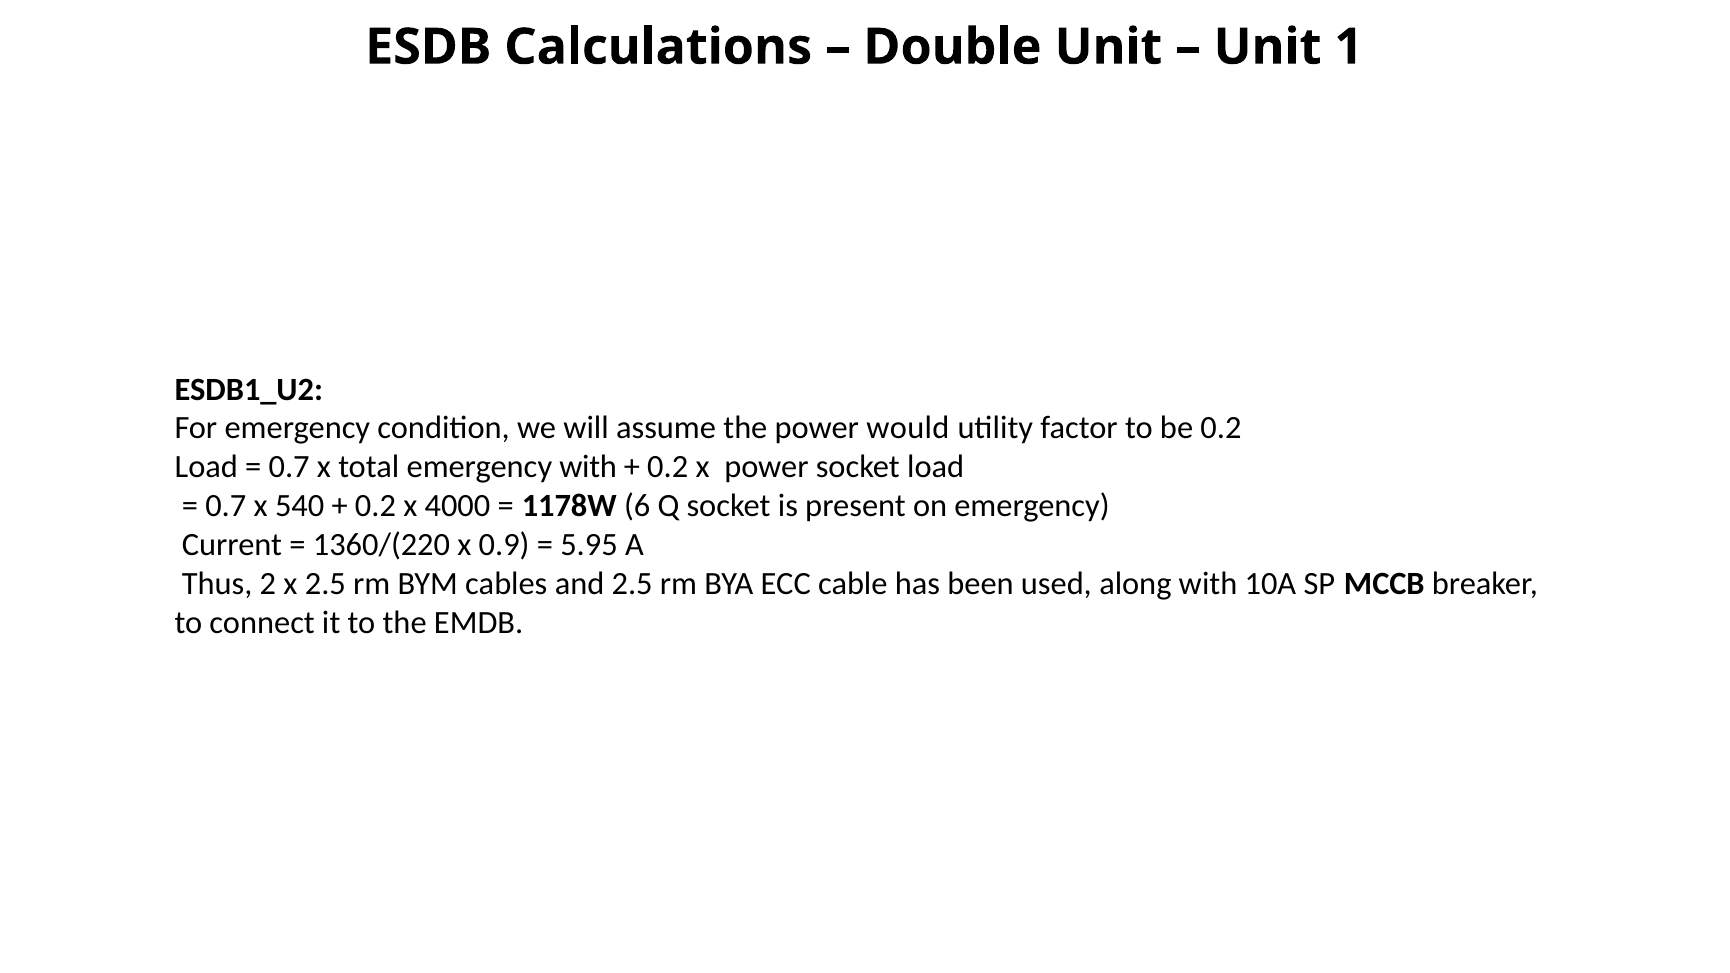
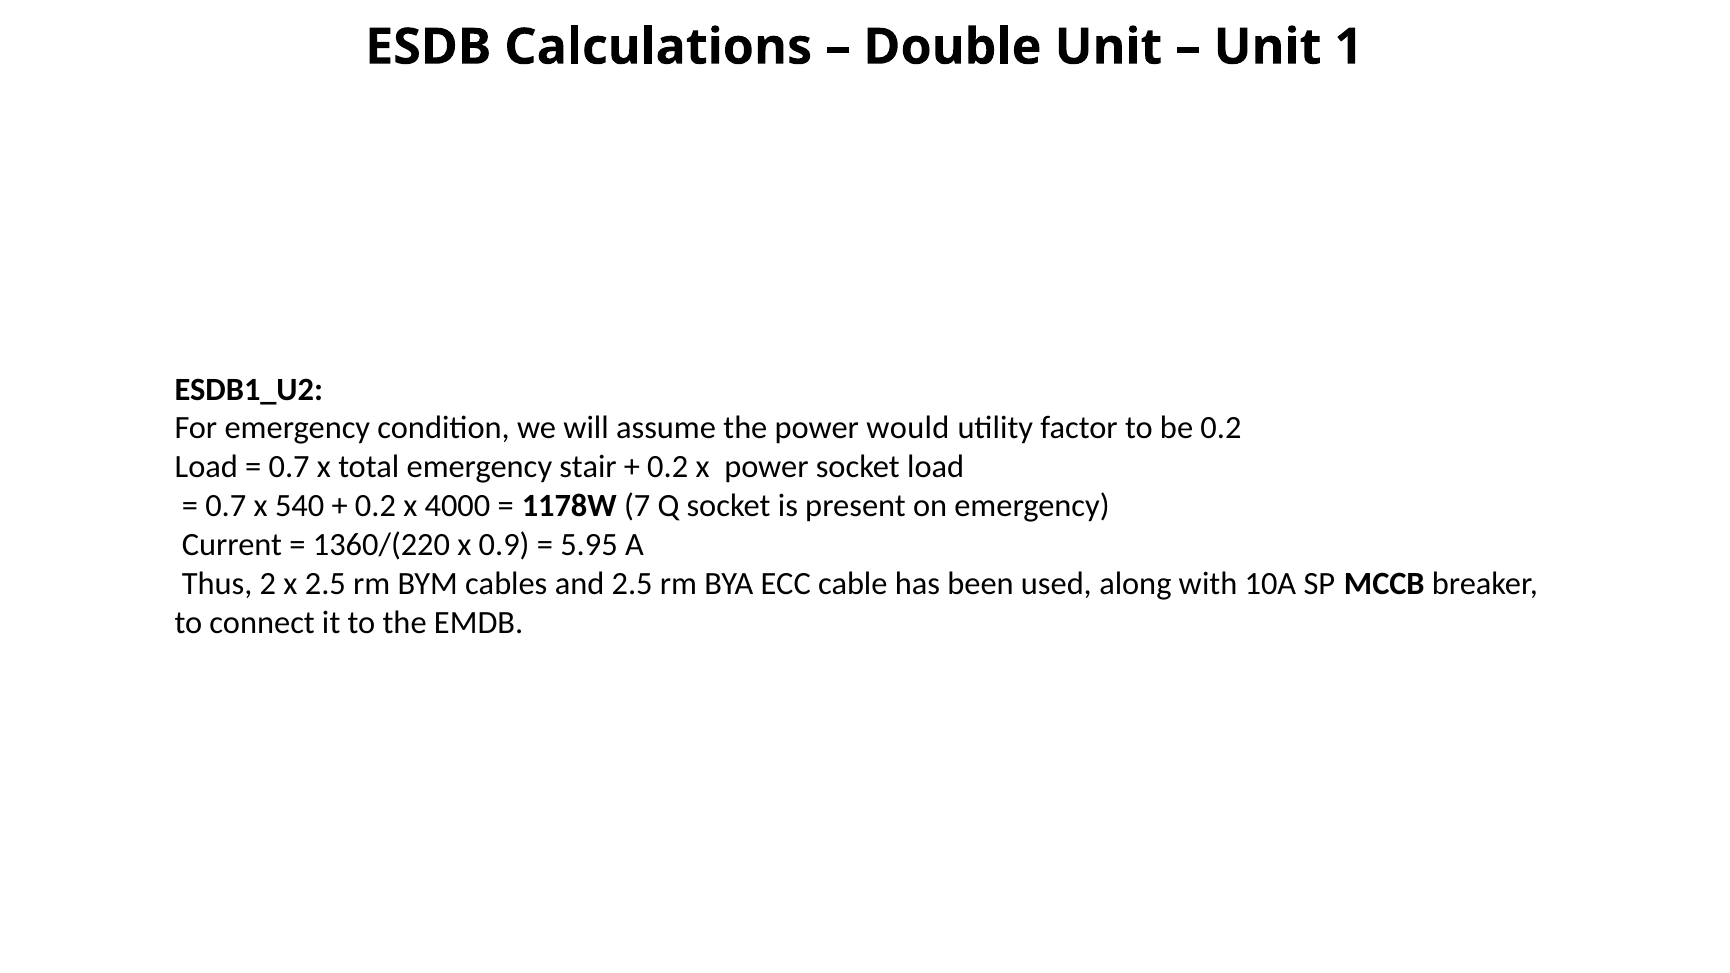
emergency with: with -> stair
6: 6 -> 7
